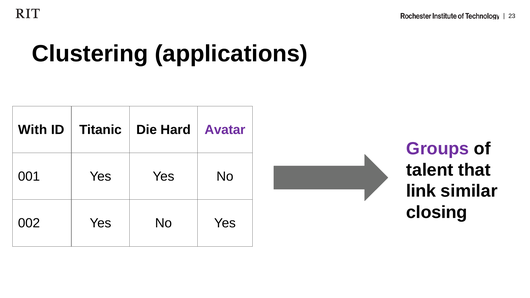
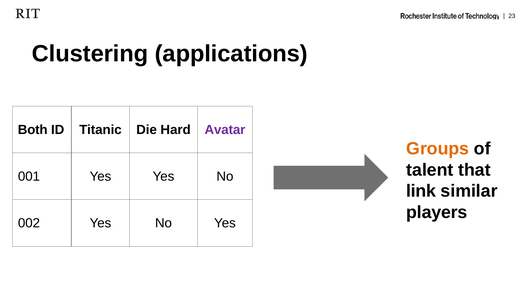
With: With -> Both
Groups colour: purple -> orange
closing: closing -> players
